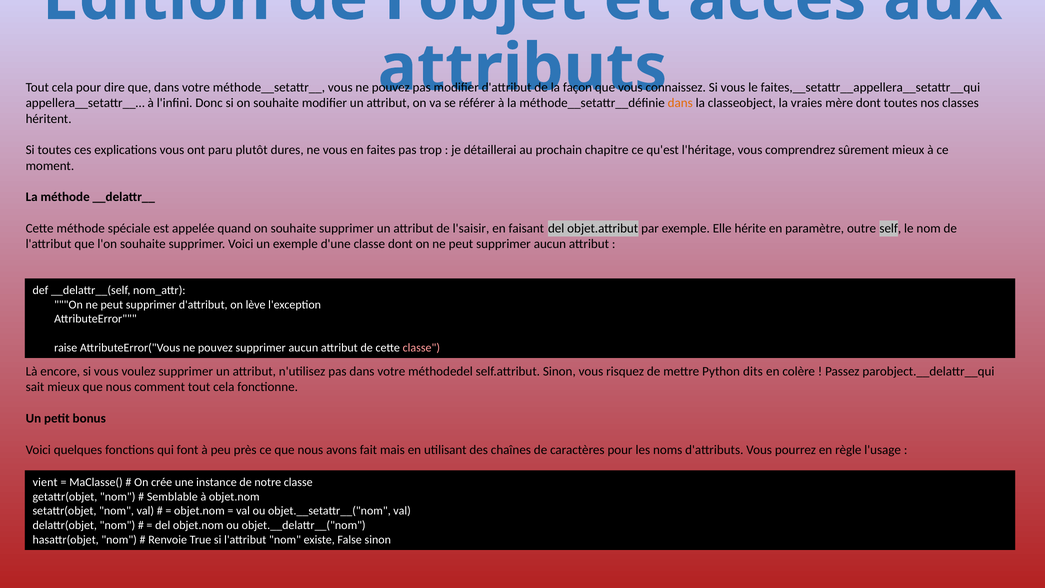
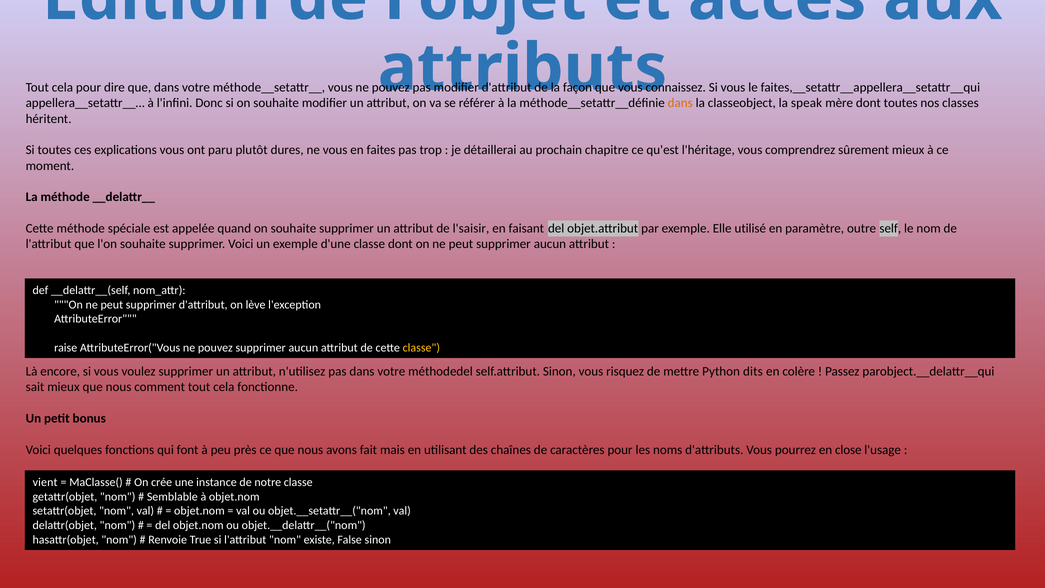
vraies: vraies -> speak
hérite: hérite -> utilisé
classe at (421, 348) colour: pink -> yellow
règle: règle -> close
